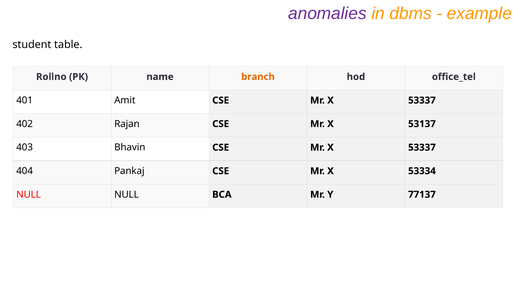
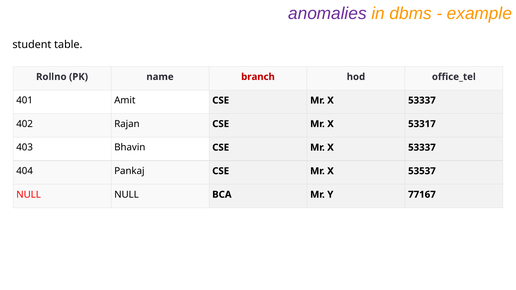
branch colour: orange -> red
53137: 53137 -> 53317
53334: 53334 -> 53537
77137: 77137 -> 77167
